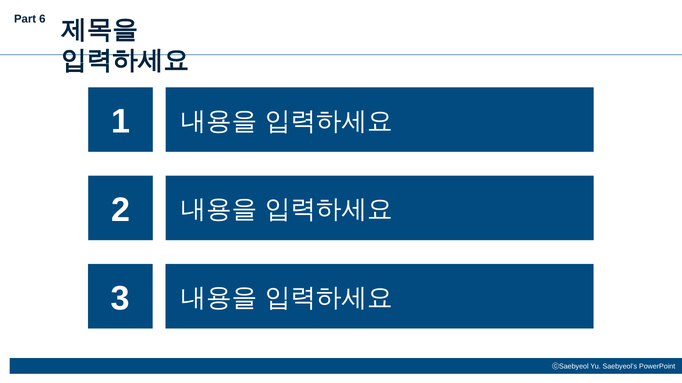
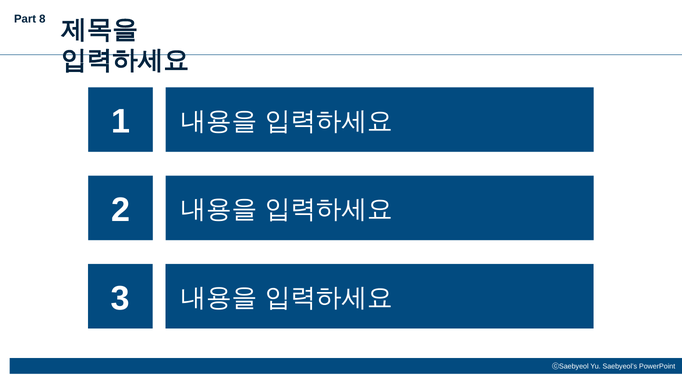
6: 6 -> 8
